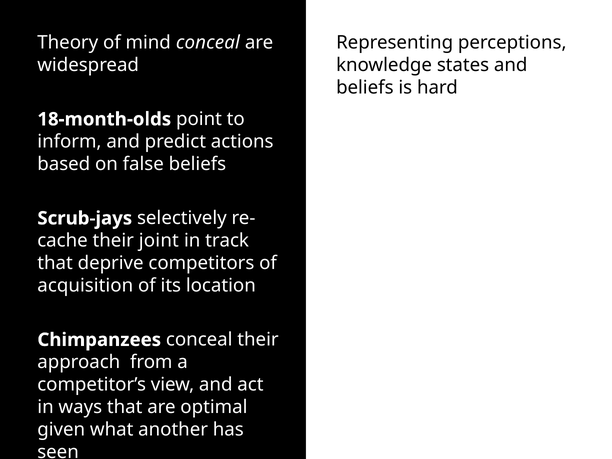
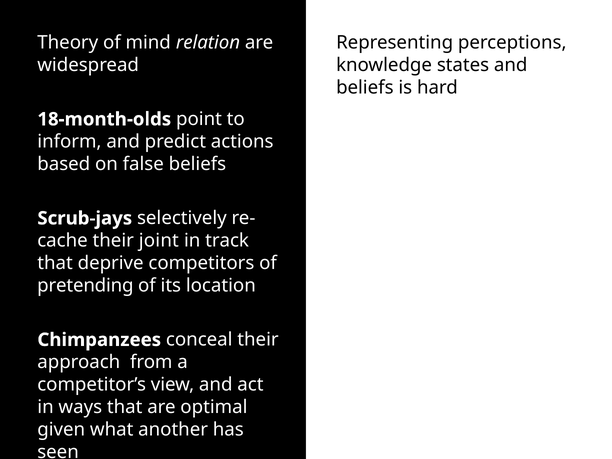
mind conceal: conceal -> relation
acquisition: acquisition -> pretending
